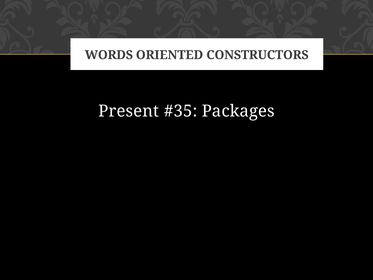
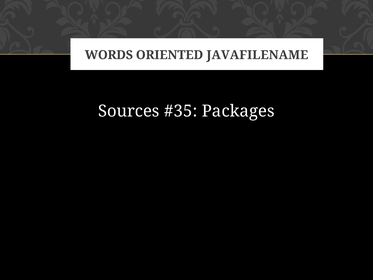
CONSTRUCTORS: CONSTRUCTORS -> JAVAFILENAME
Present: Present -> Sources
